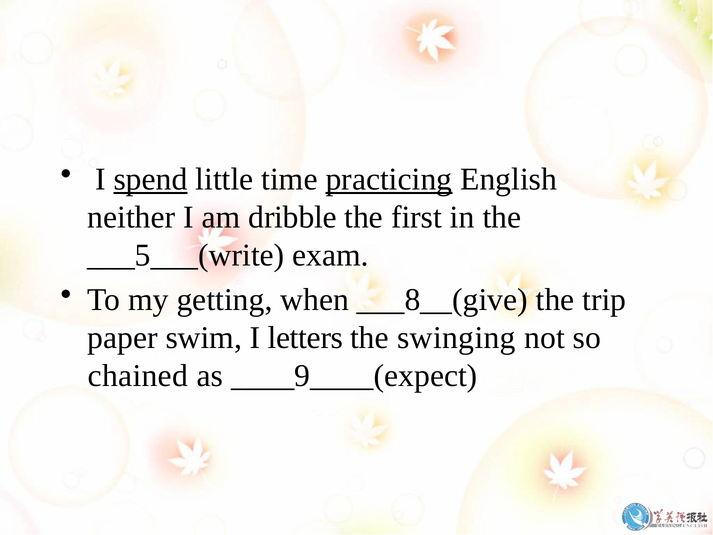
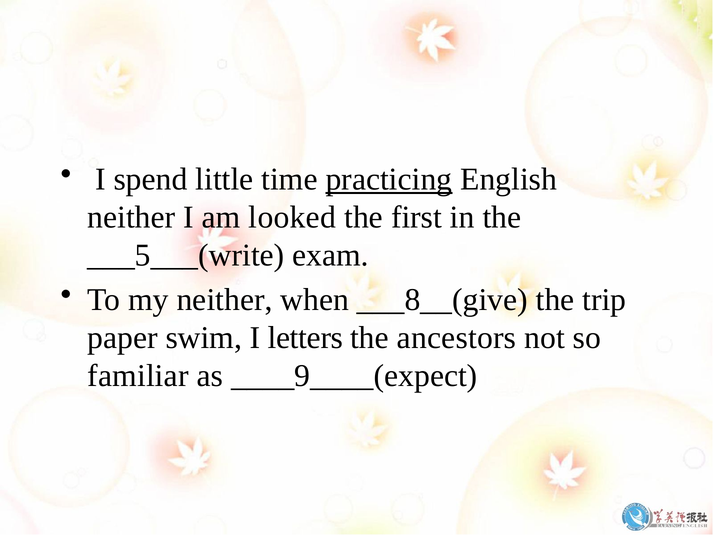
spend underline: present -> none
dribble: dribble -> looked
my getting: getting -> neither
swinging: swinging -> ancestors
chained: chained -> familiar
